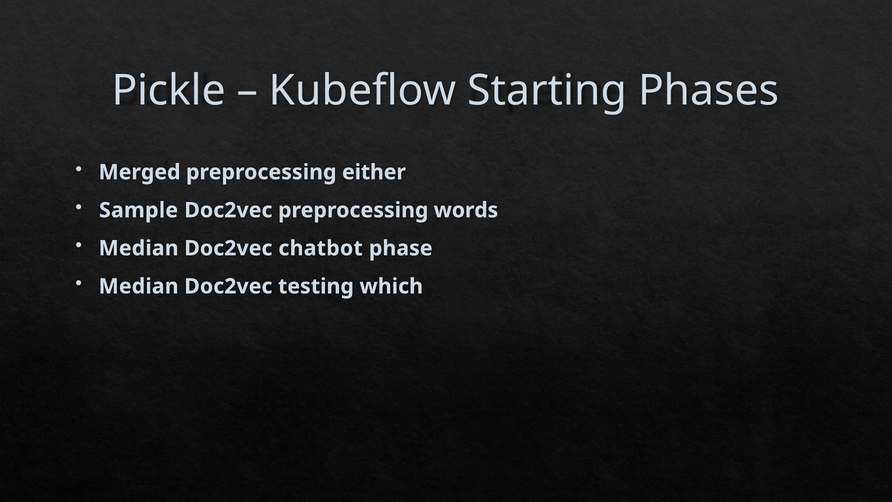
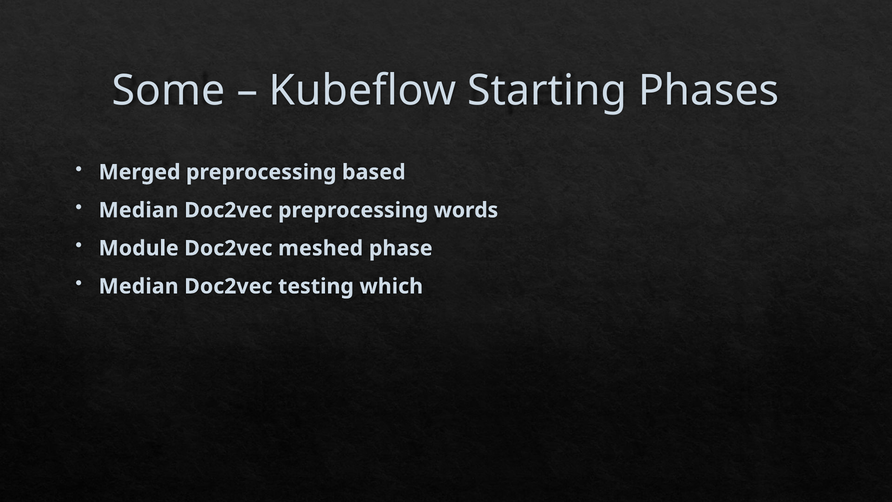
Pickle: Pickle -> Some
either: either -> based
Sample at (139, 210): Sample -> Median
Median at (139, 248): Median -> Module
chatbot: chatbot -> meshed
